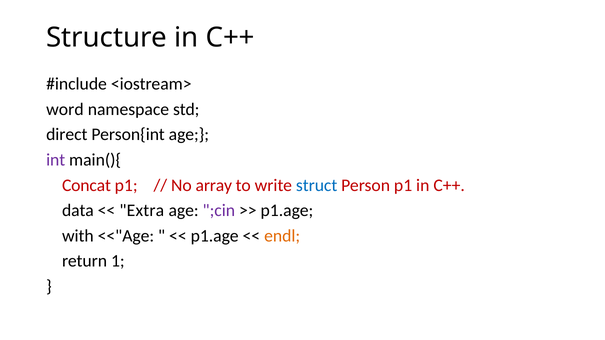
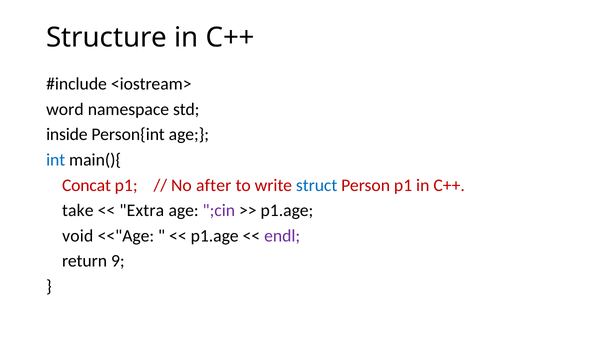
direct: direct -> inside
int colour: purple -> blue
array: array -> after
data: data -> take
with: with -> void
endl colour: orange -> purple
1: 1 -> 9
